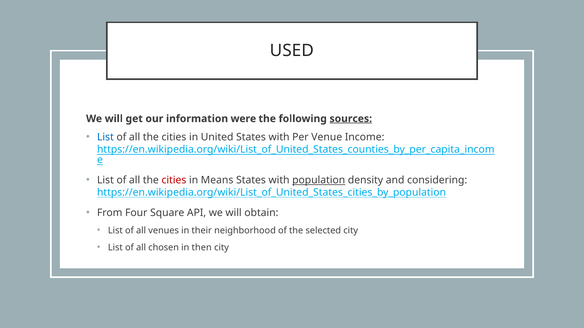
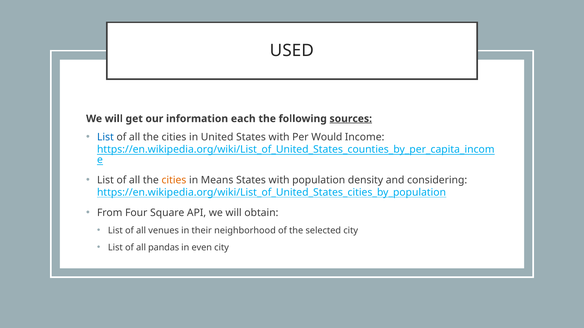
were: were -> each
Venue: Venue -> Would
cities at (174, 180) colour: red -> orange
population underline: present -> none
chosen: chosen -> pandas
then: then -> even
